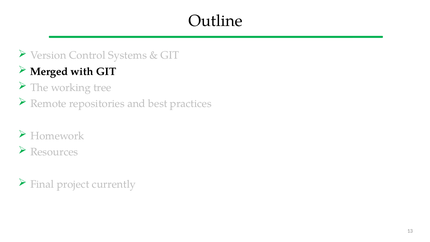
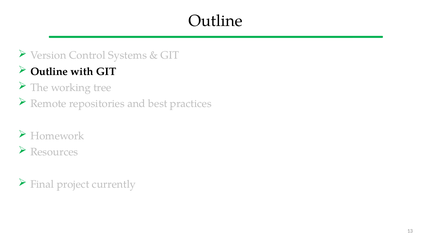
Merged at (49, 71): Merged -> Outline
